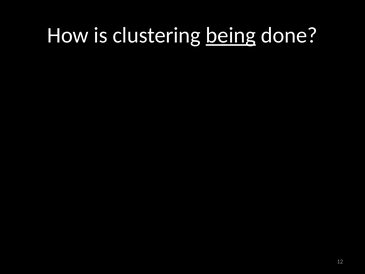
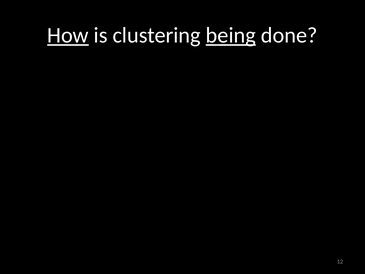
How underline: none -> present
